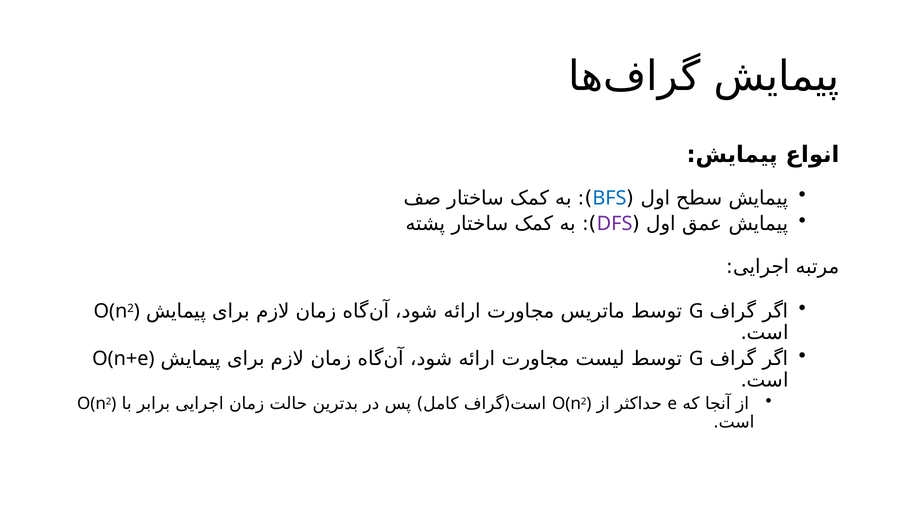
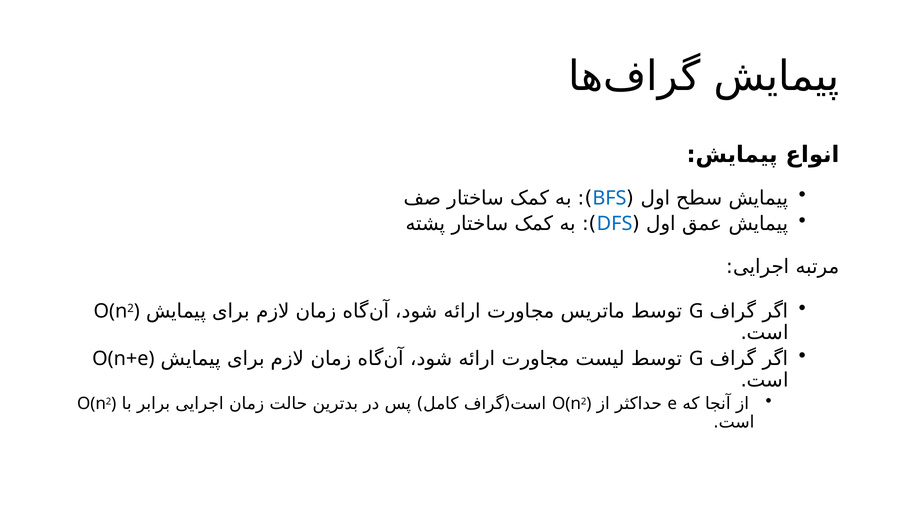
DFS colour: purple -> blue
